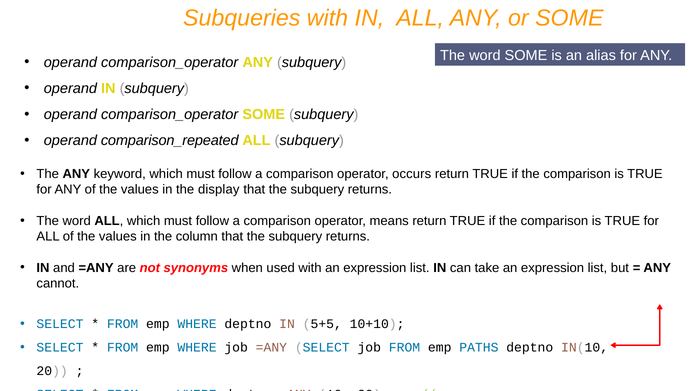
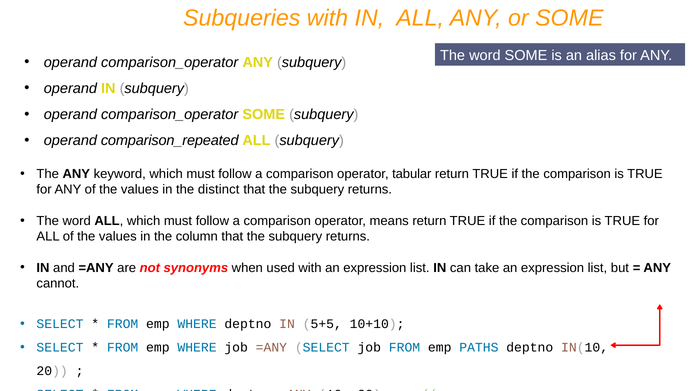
occurs: occurs -> tabular
display: display -> distinct
